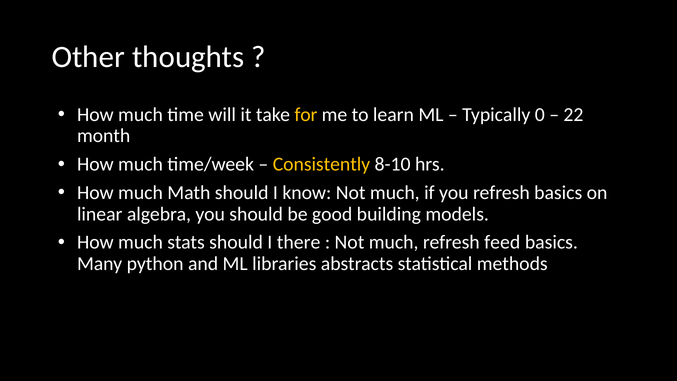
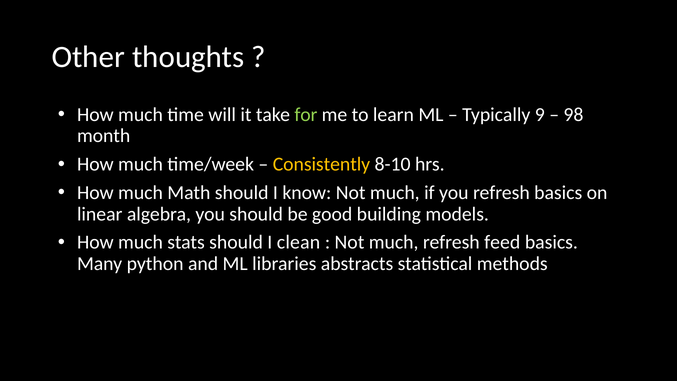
for colour: yellow -> light green
0: 0 -> 9
22: 22 -> 98
there: there -> clean
